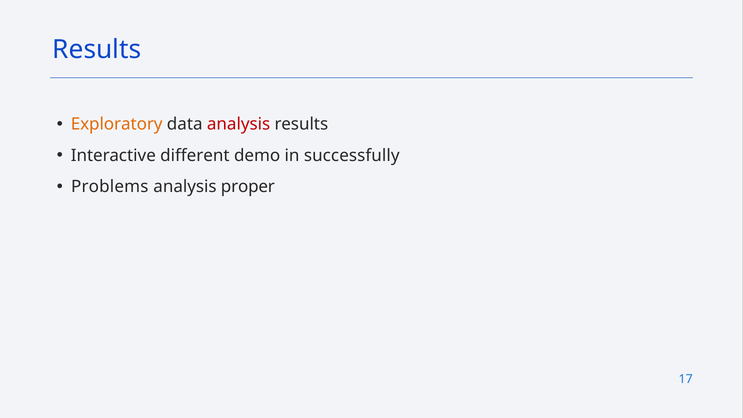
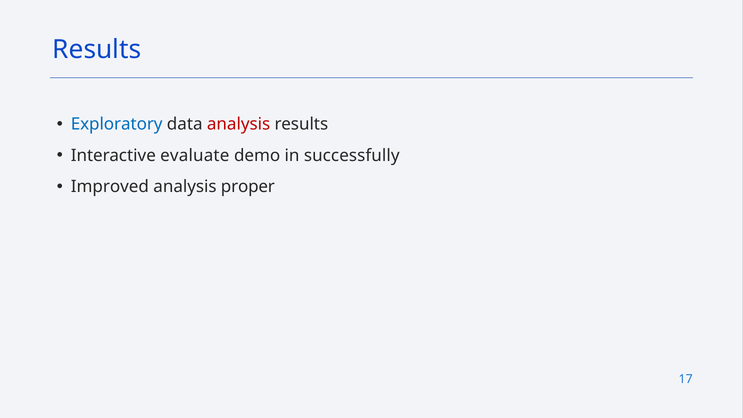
Exploratory colour: orange -> blue
different: different -> evaluate
Problems: Problems -> Improved
